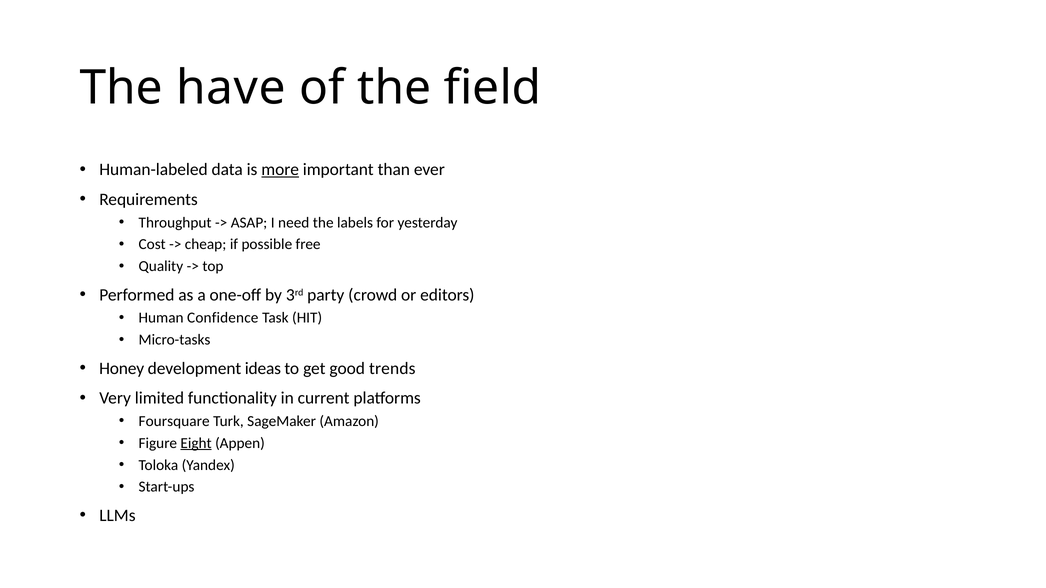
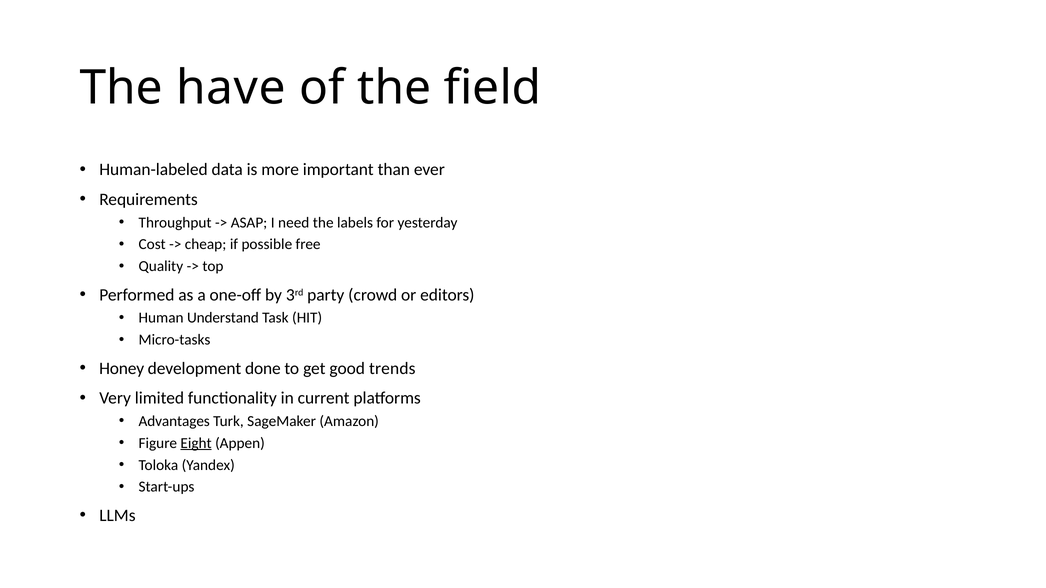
more underline: present -> none
Confidence: Confidence -> Understand
ideas: ideas -> done
Foursquare: Foursquare -> Advantages
